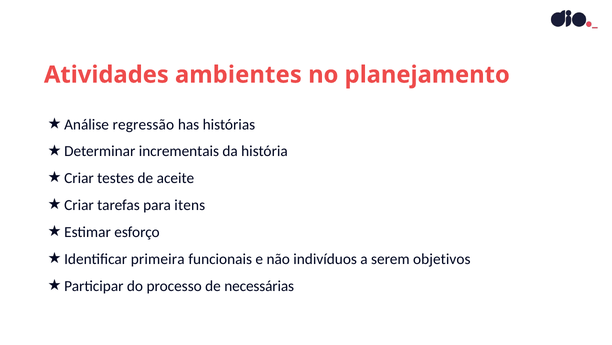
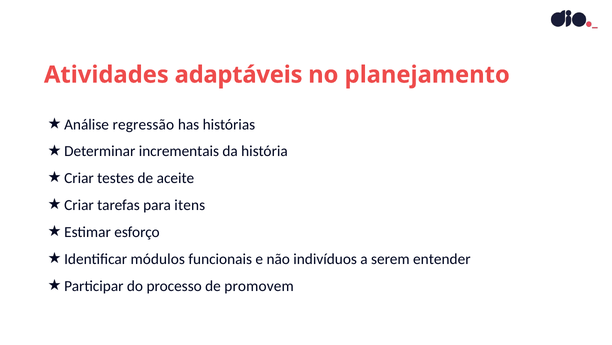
ambientes: ambientes -> adaptáveis
primeira: primeira -> módulos
objetivos: objetivos -> entender
necessárias: necessárias -> promovem
